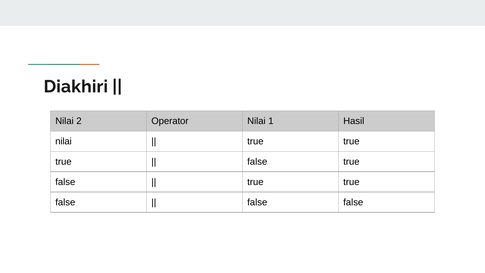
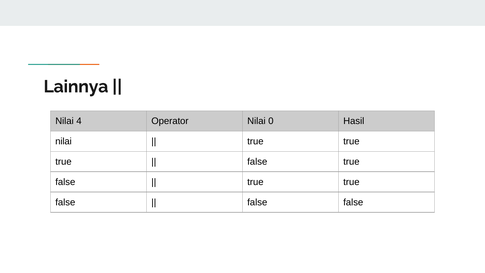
Diakhiri: Diakhiri -> Lainnya
2: 2 -> 4
1: 1 -> 0
